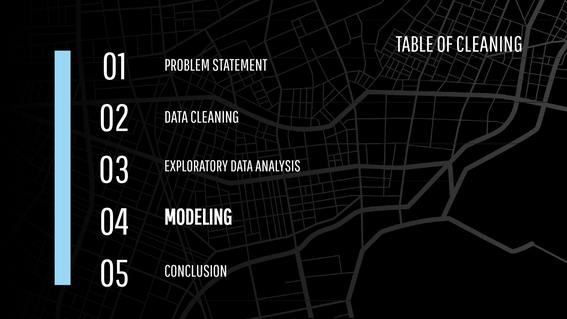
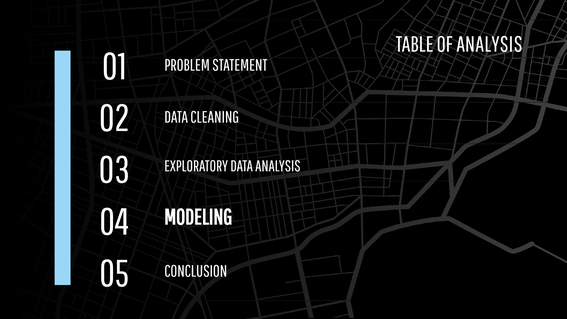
OF CLEANING: CLEANING -> ANALYSIS
